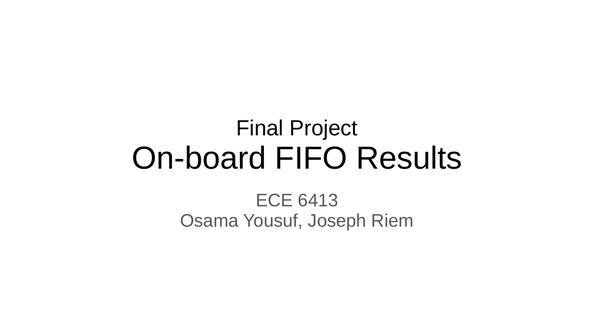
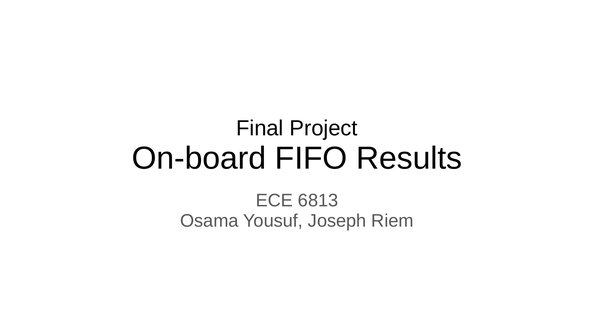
6413: 6413 -> 6813
